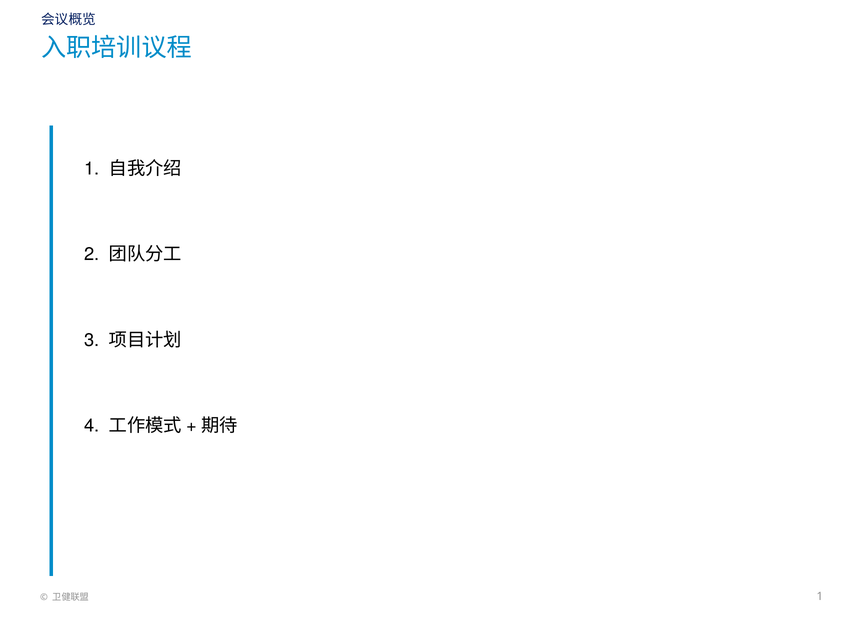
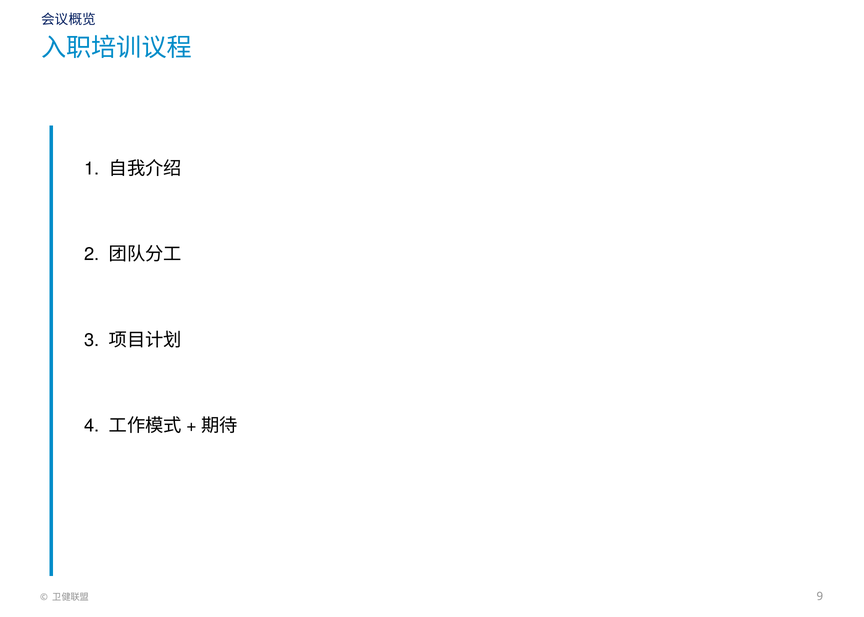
1 at (820, 596): 1 -> 9
